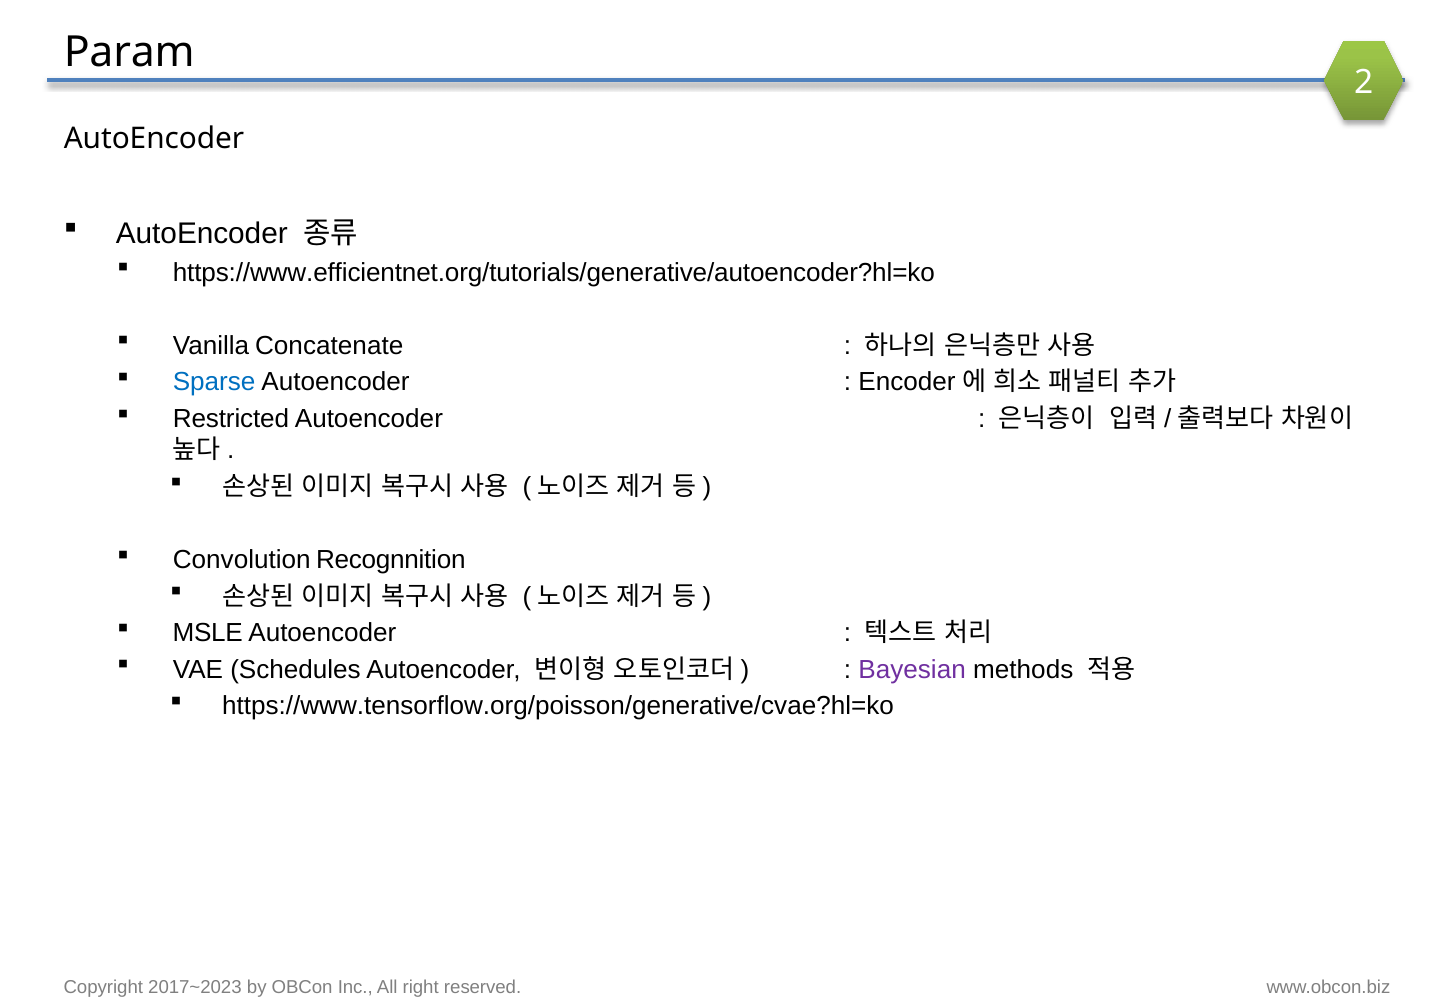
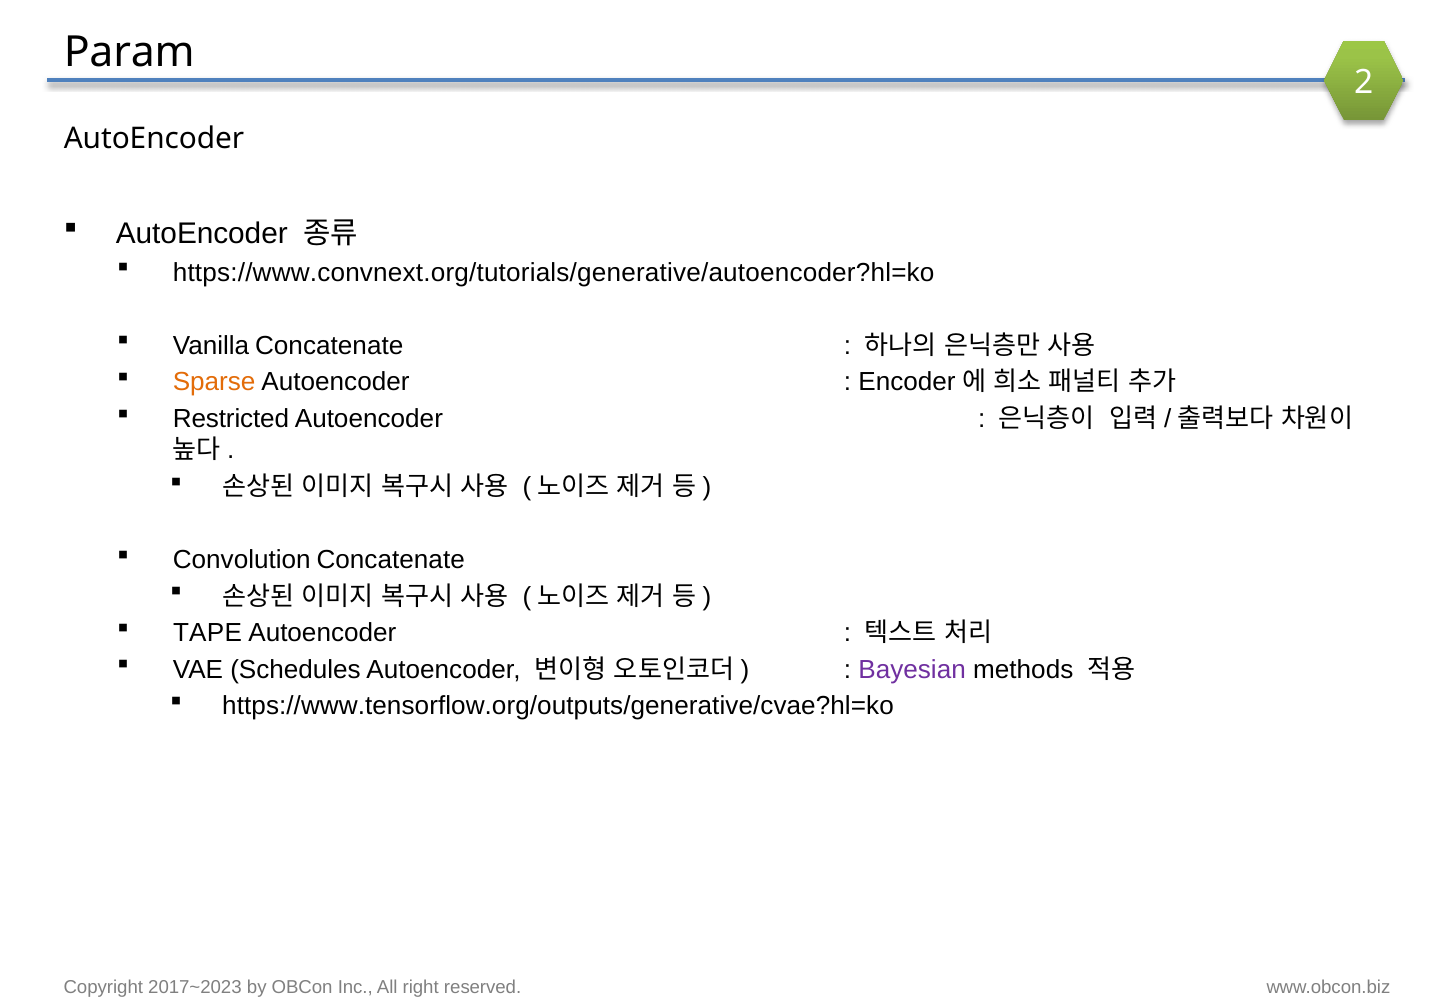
https://www.efficientnet.org/tutorials/generative/autoencoder?hl=ko: https://www.efficientnet.org/tutorials/generative/autoencoder?hl=ko -> https://www.convnext.org/tutorials/generative/autoencoder?hl=ko
Sparse colour: blue -> orange
Convolution Recognnition: Recognnition -> Concatenate
MSLE: MSLE -> TAPE
https://www.tensorflow.org/poisson/generative/cvae?hl=ko: https://www.tensorflow.org/poisson/generative/cvae?hl=ko -> https://www.tensorflow.org/outputs/generative/cvae?hl=ko
